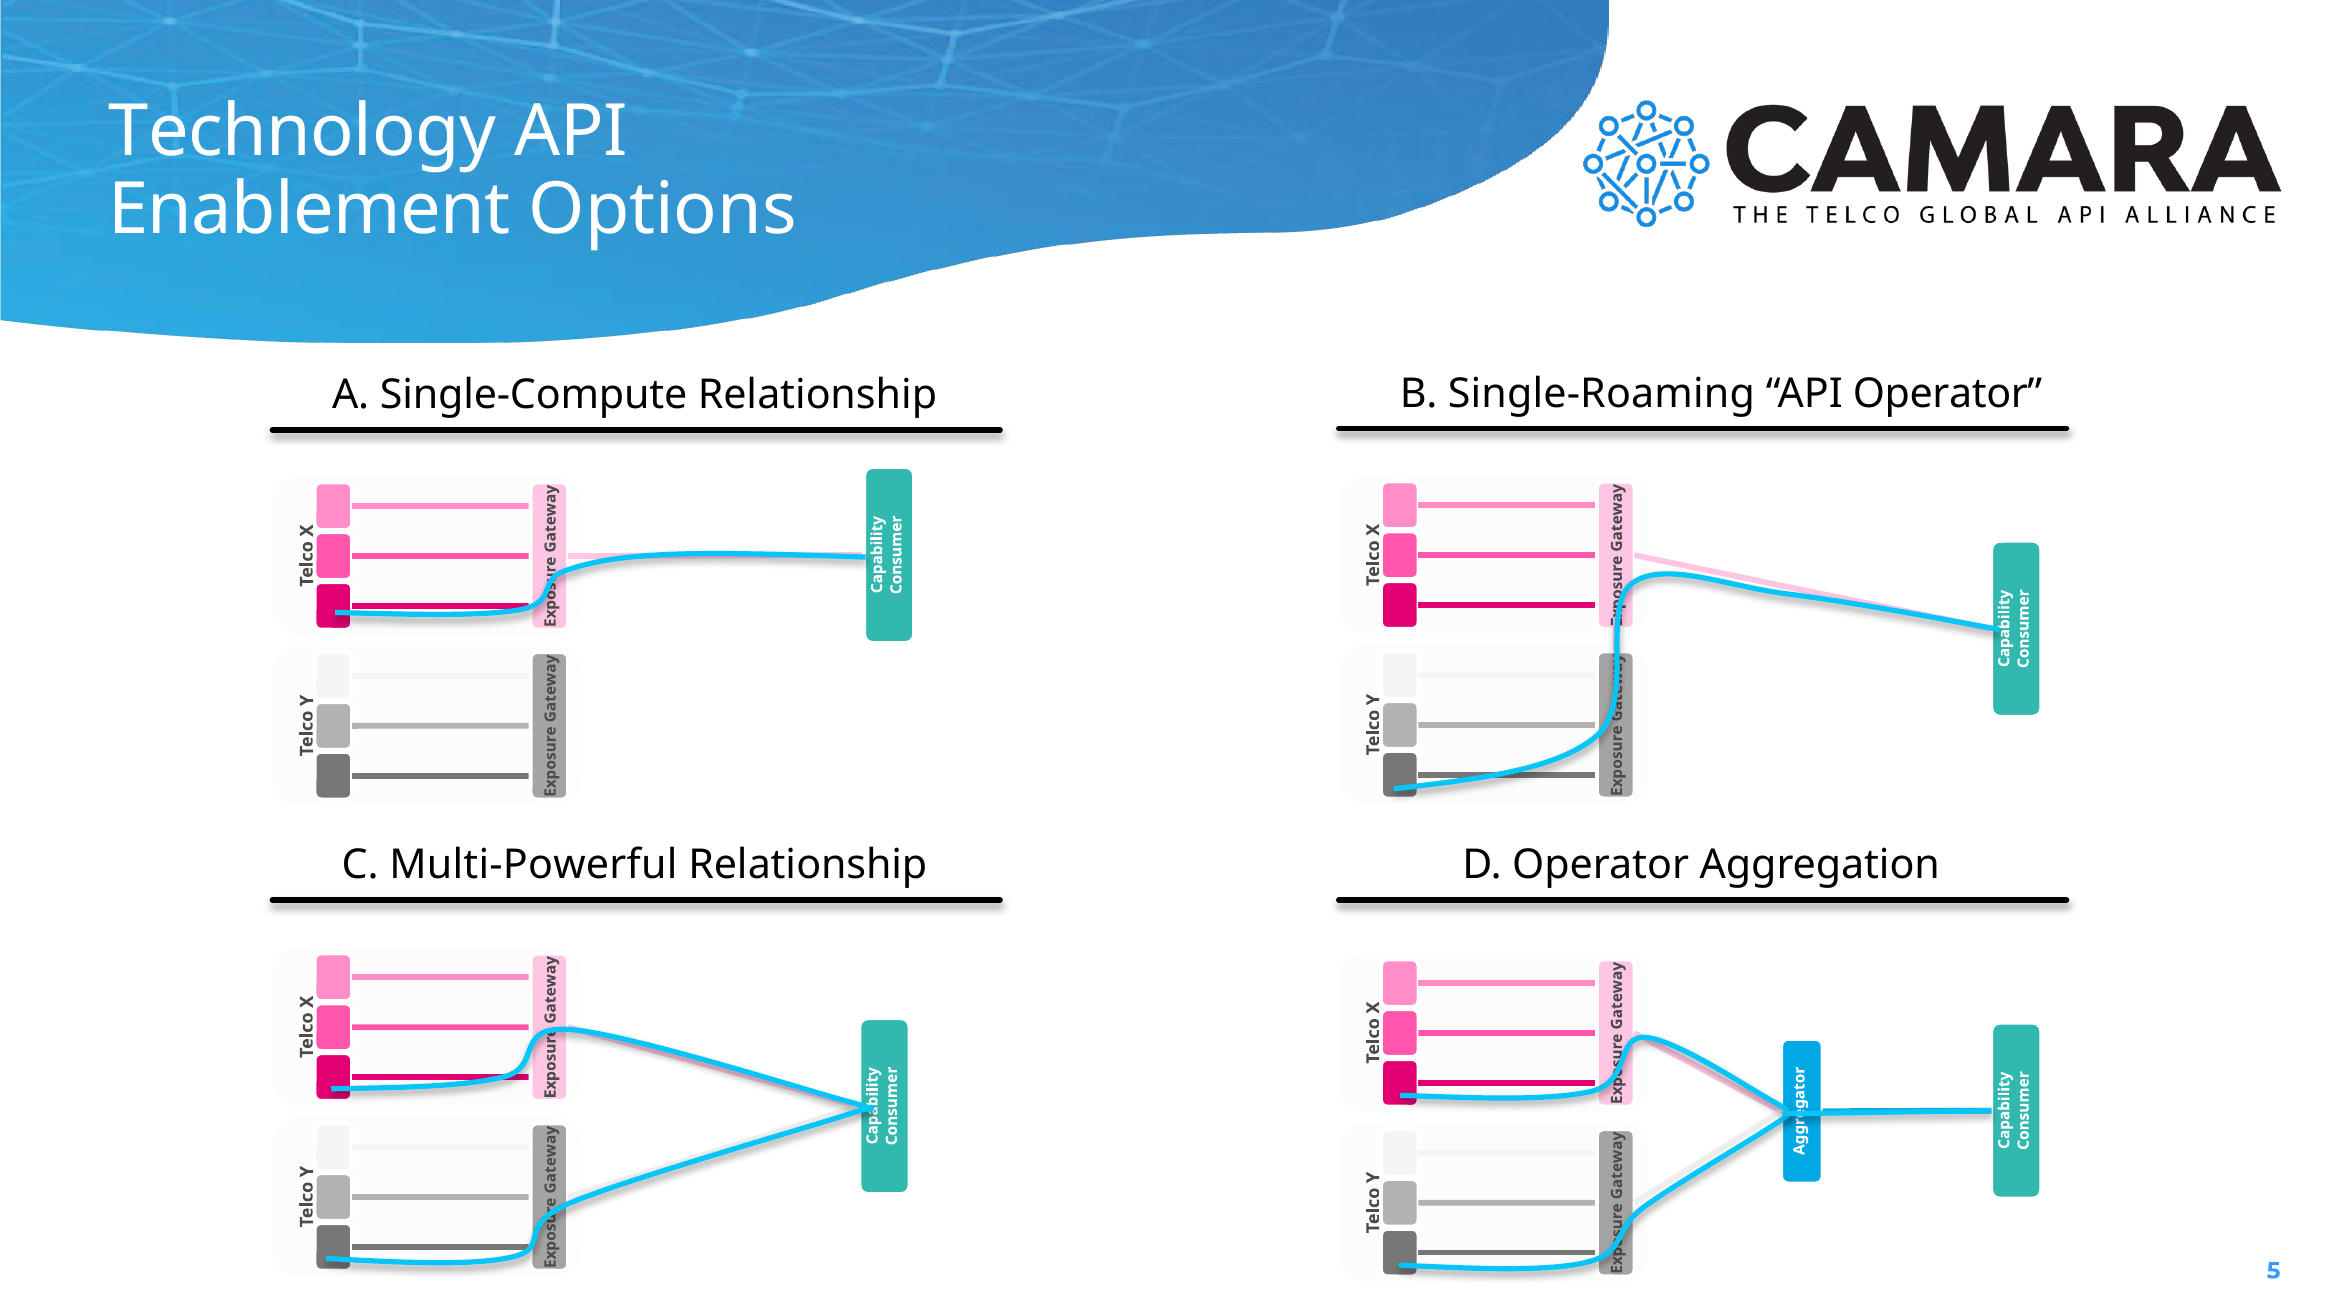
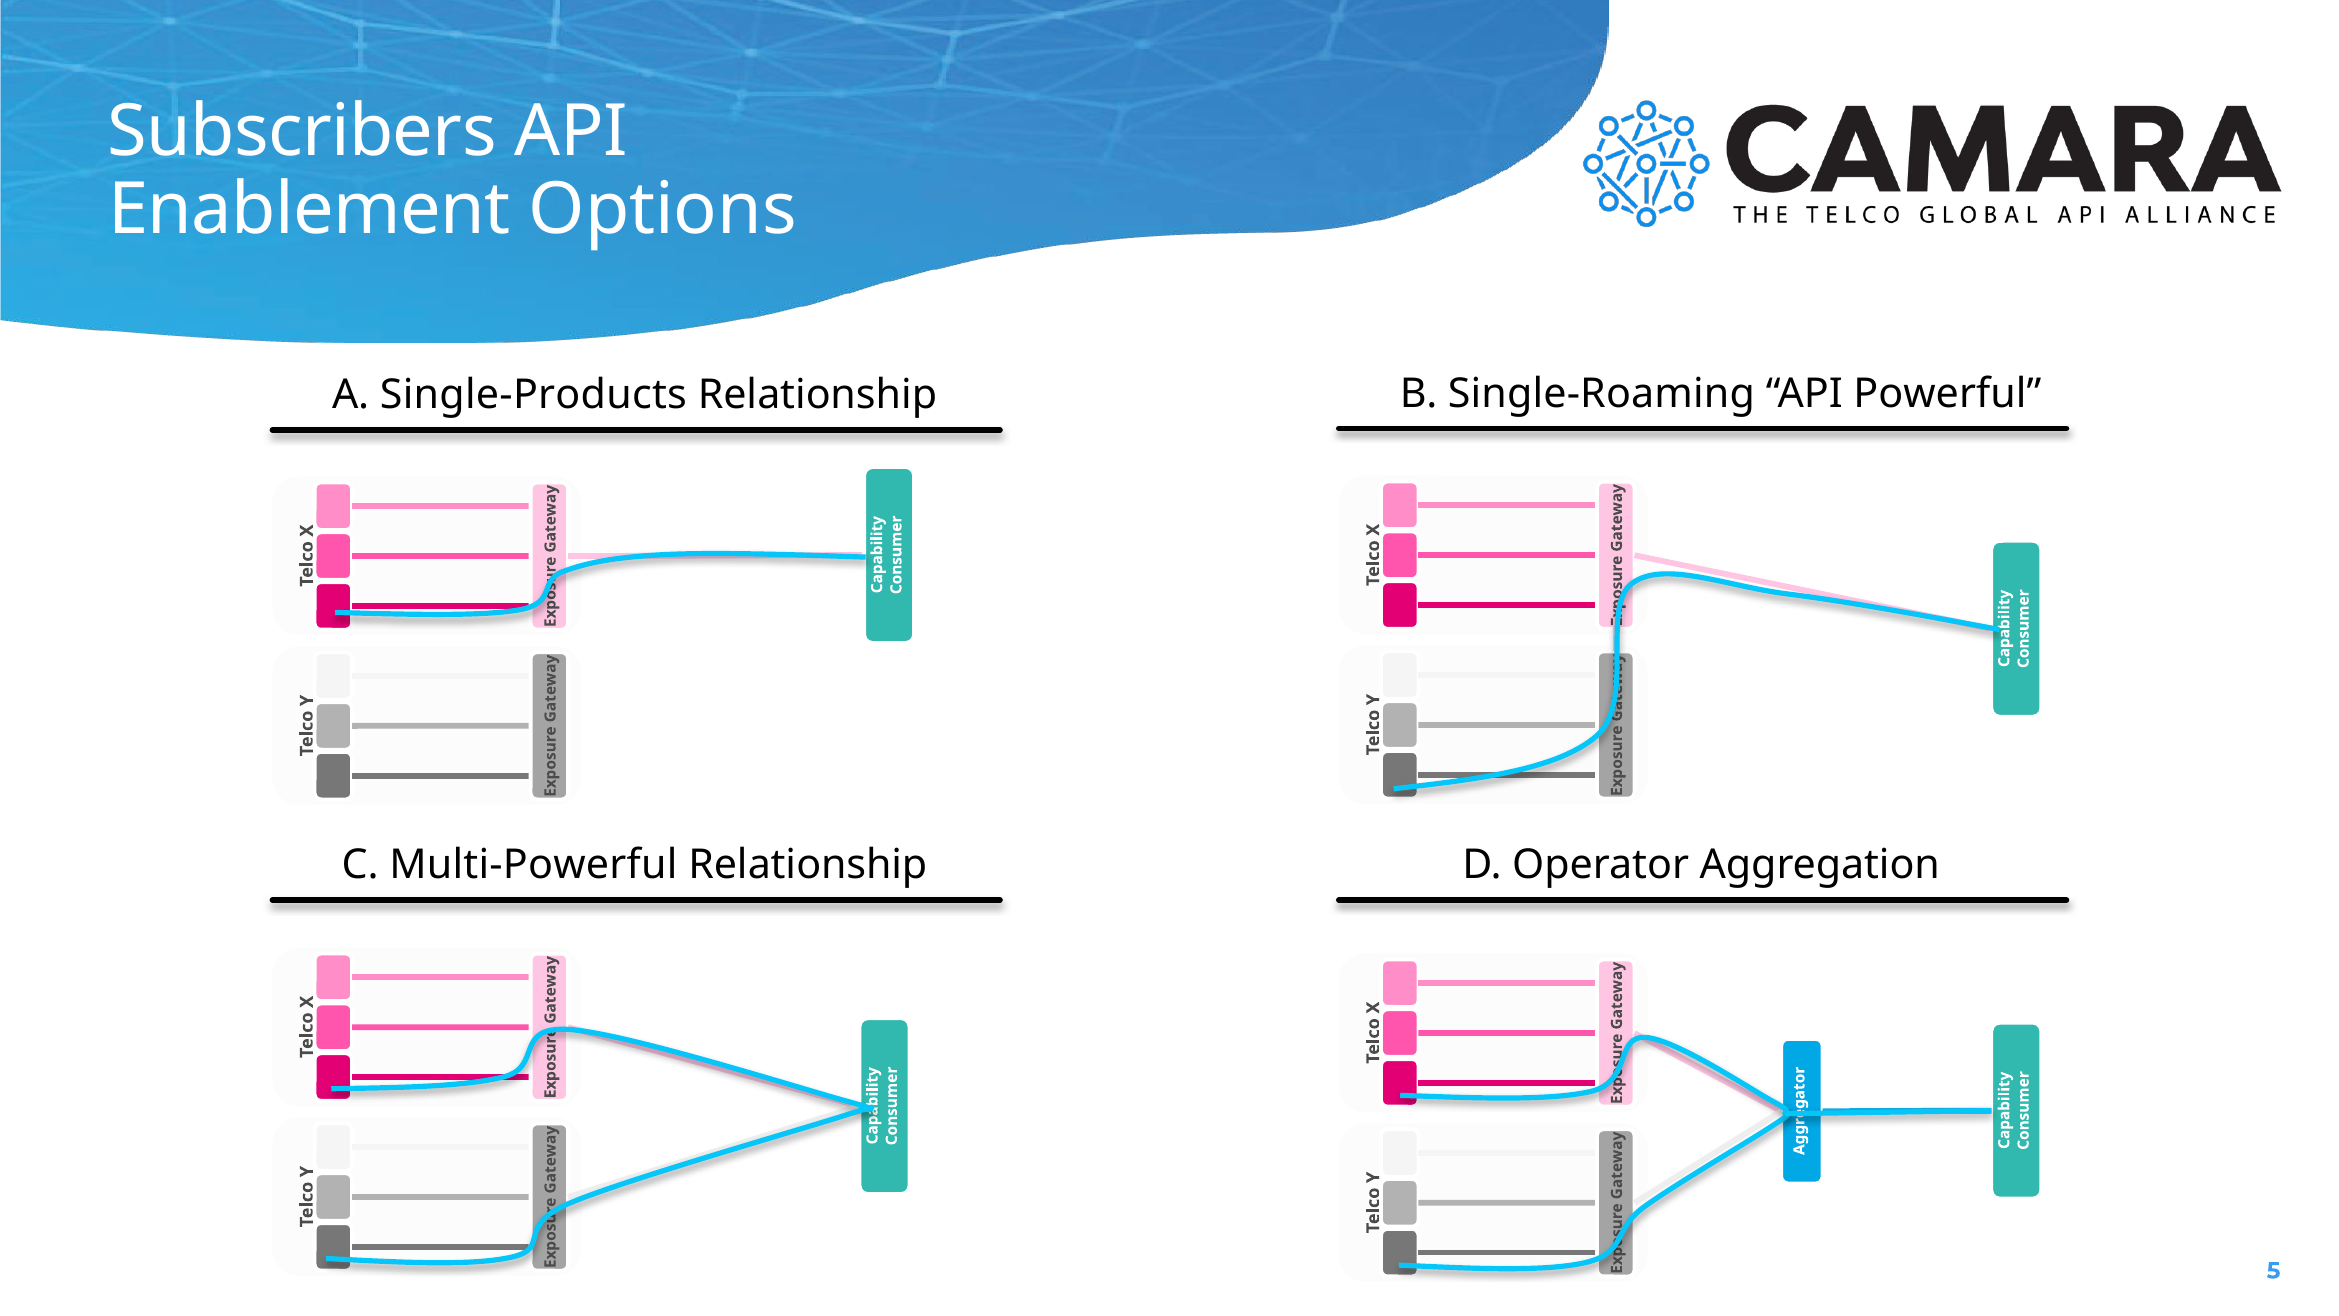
Technology: Technology -> Subscribers
API Operator: Operator -> Powerful
Single-Compute: Single-Compute -> Single-Products
